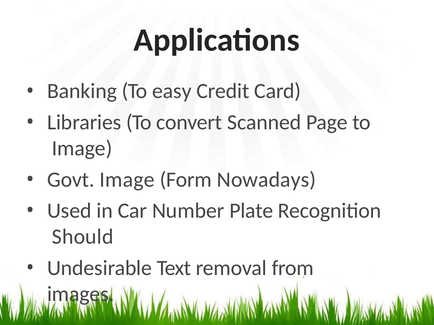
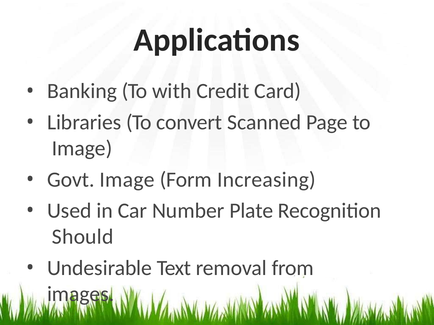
easy: easy -> with
Nowadays: Nowadays -> Increasing
